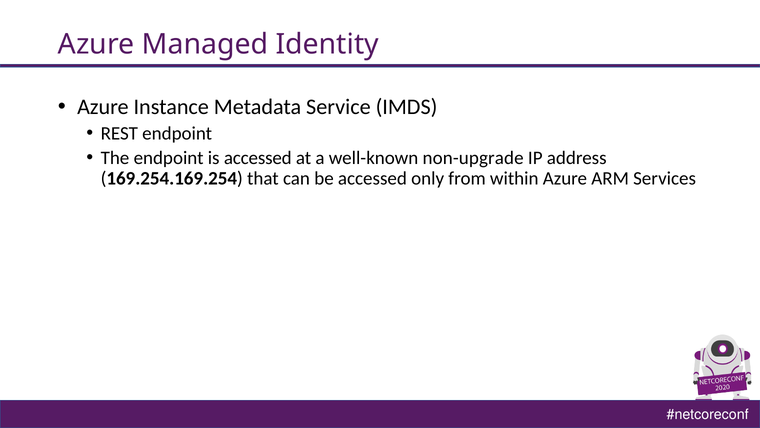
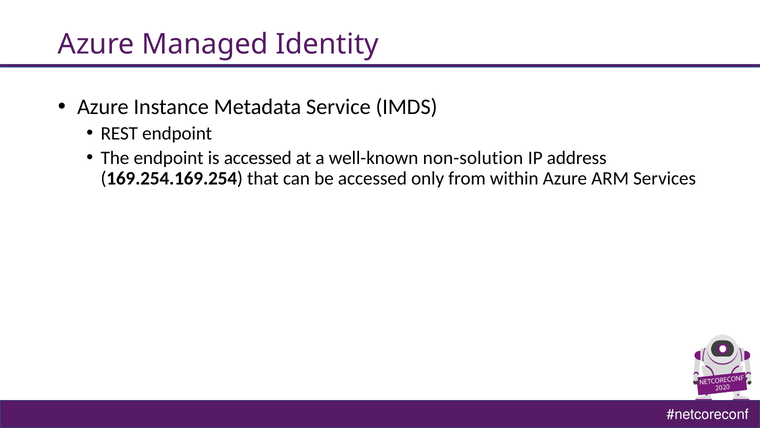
non-upgrade: non-upgrade -> non-solution
